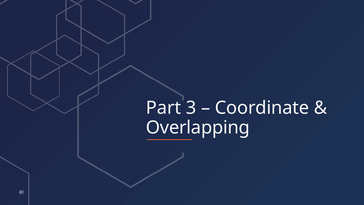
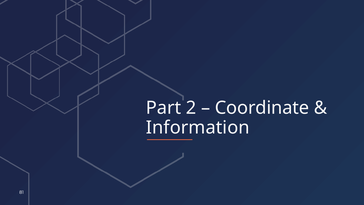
3: 3 -> 2
Overlapping: Overlapping -> Information
